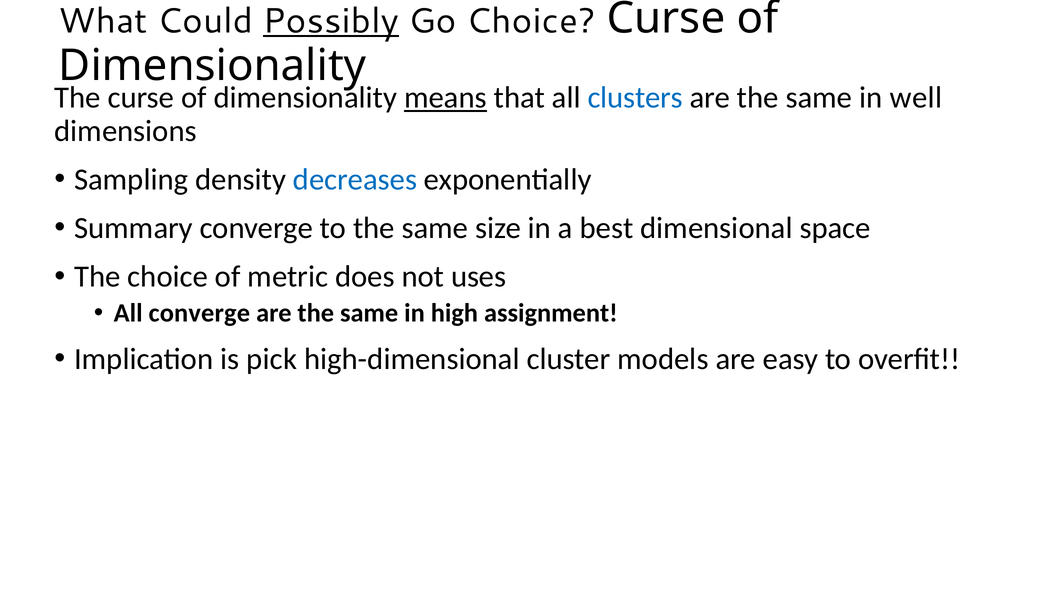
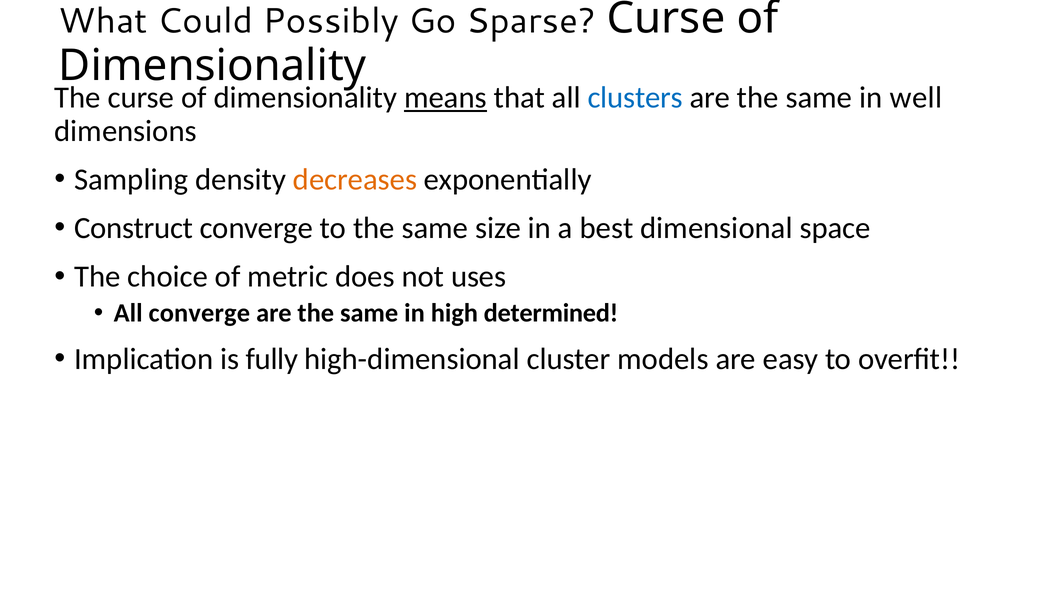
Possibly underline: present -> none
Go Choice: Choice -> Sparse
decreases colour: blue -> orange
Summary: Summary -> Construct
assignment: assignment -> determined
pick: pick -> fully
